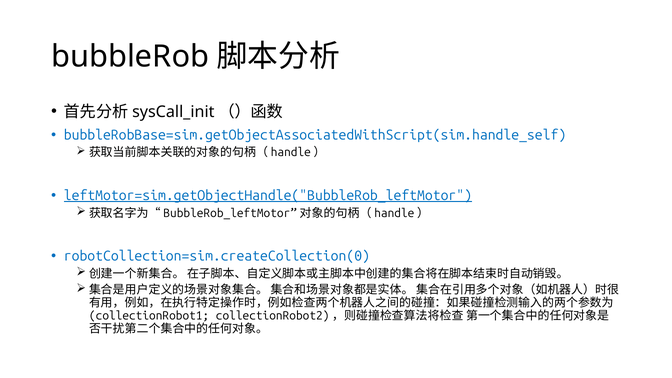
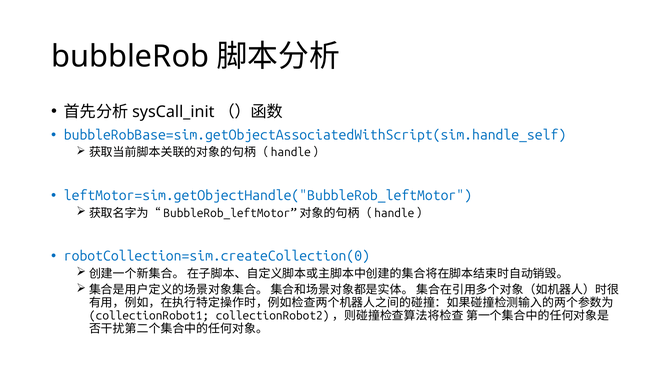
leftMotor=sim.getObjectHandle("BubbleRob_leftMotor underline: present -> none
